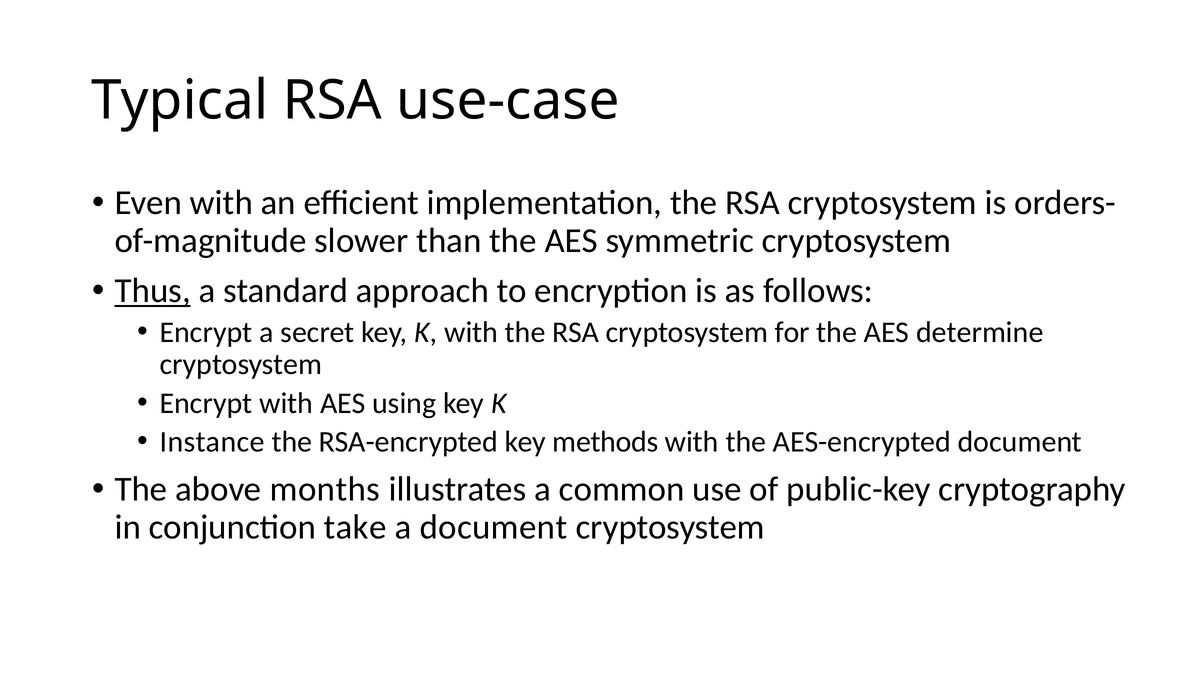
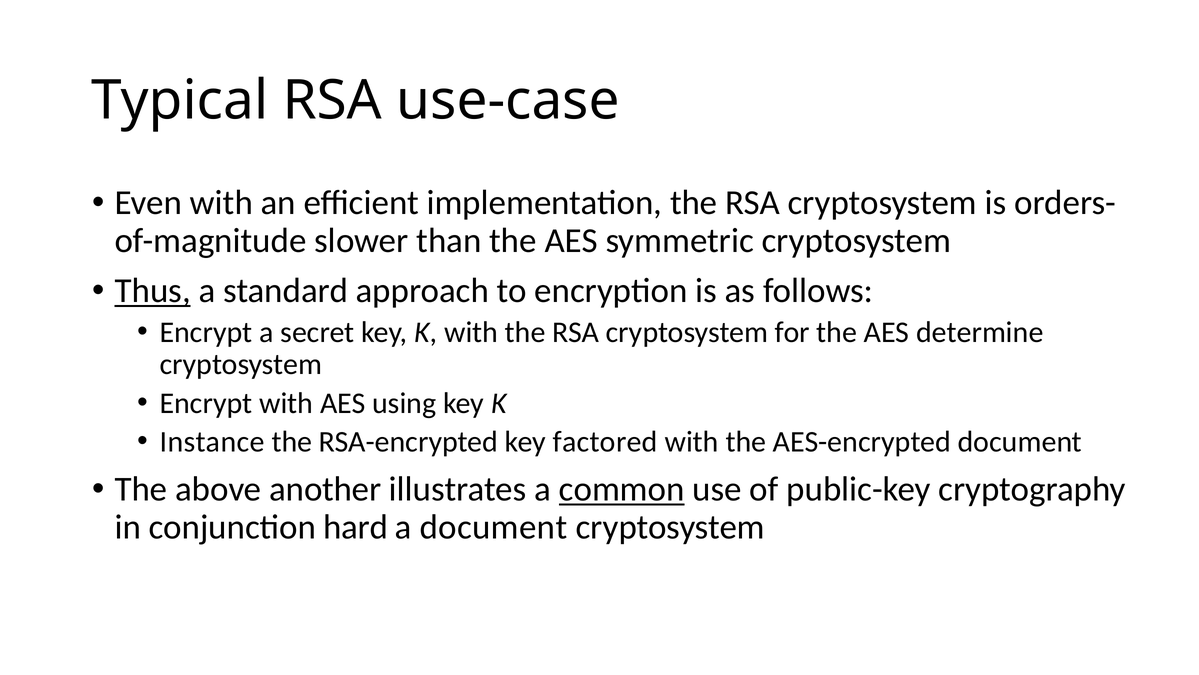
methods: methods -> factored
months: months -> another
common underline: none -> present
take: take -> hard
